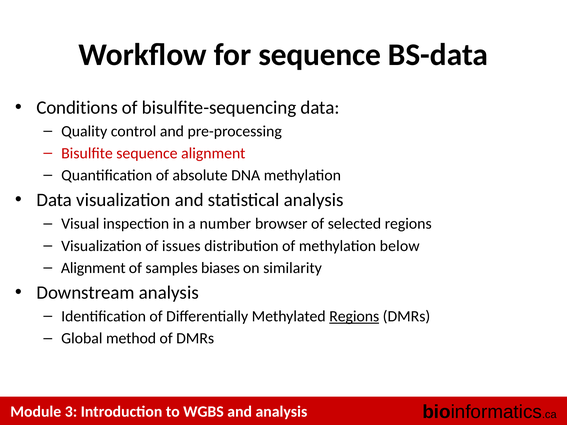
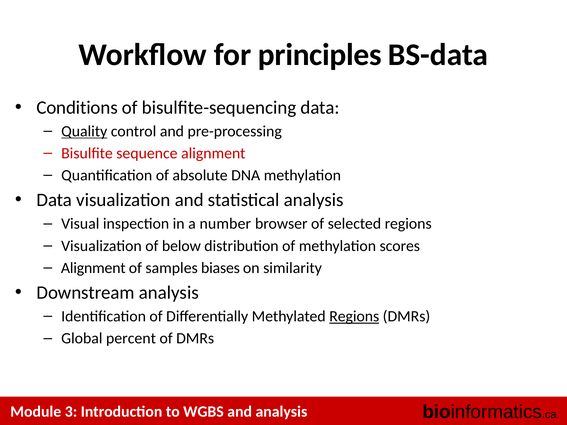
for sequence: sequence -> principles
Quality underline: none -> present
issues: issues -> below
below: below -> scores
method: method -> percent
